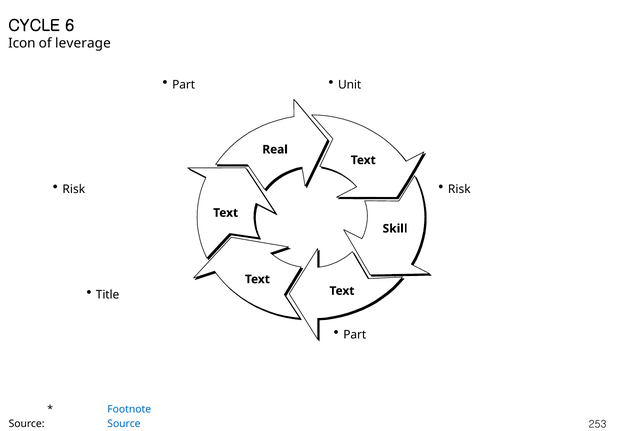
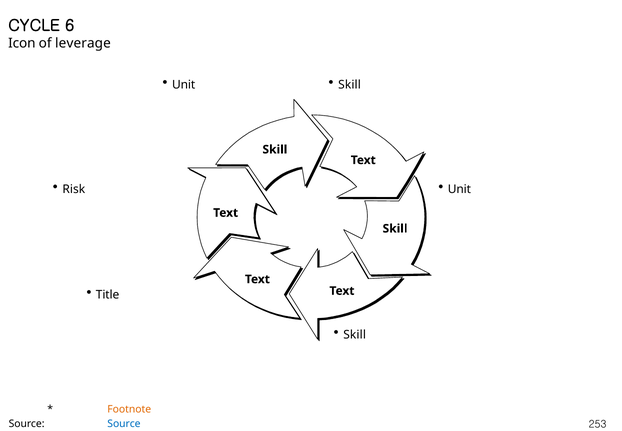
Part at (184, 85): Part -> Unit
Unit at (350, 85): Unit -> Skill
Real at (275, 149): Real -> Skill
Risk at (459, 189): Risk -> Unit
Part at (355, 334): Part -> Skill
Footnote colour: blue -> orange
